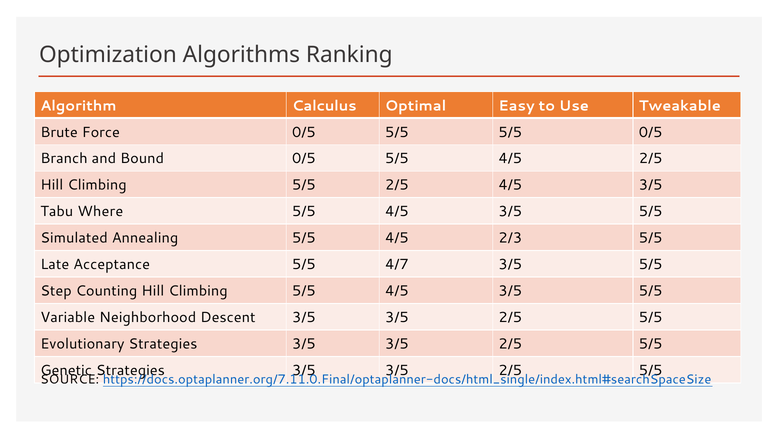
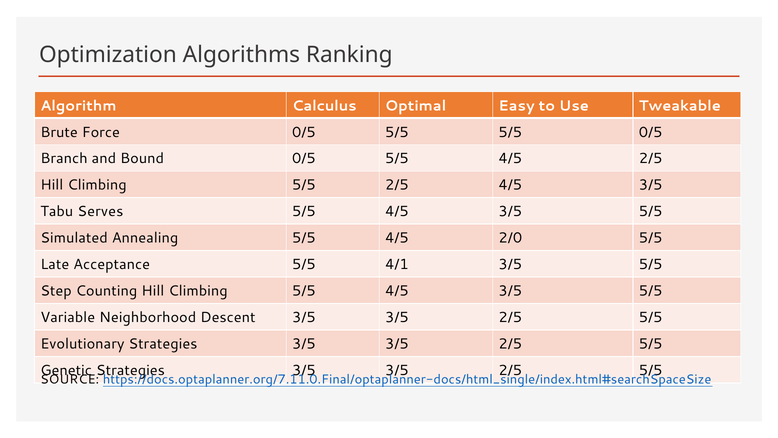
Where: Where -> Serves
2/3: 2/3 -> 2/0
4/7: 4/7 -> 4/1
